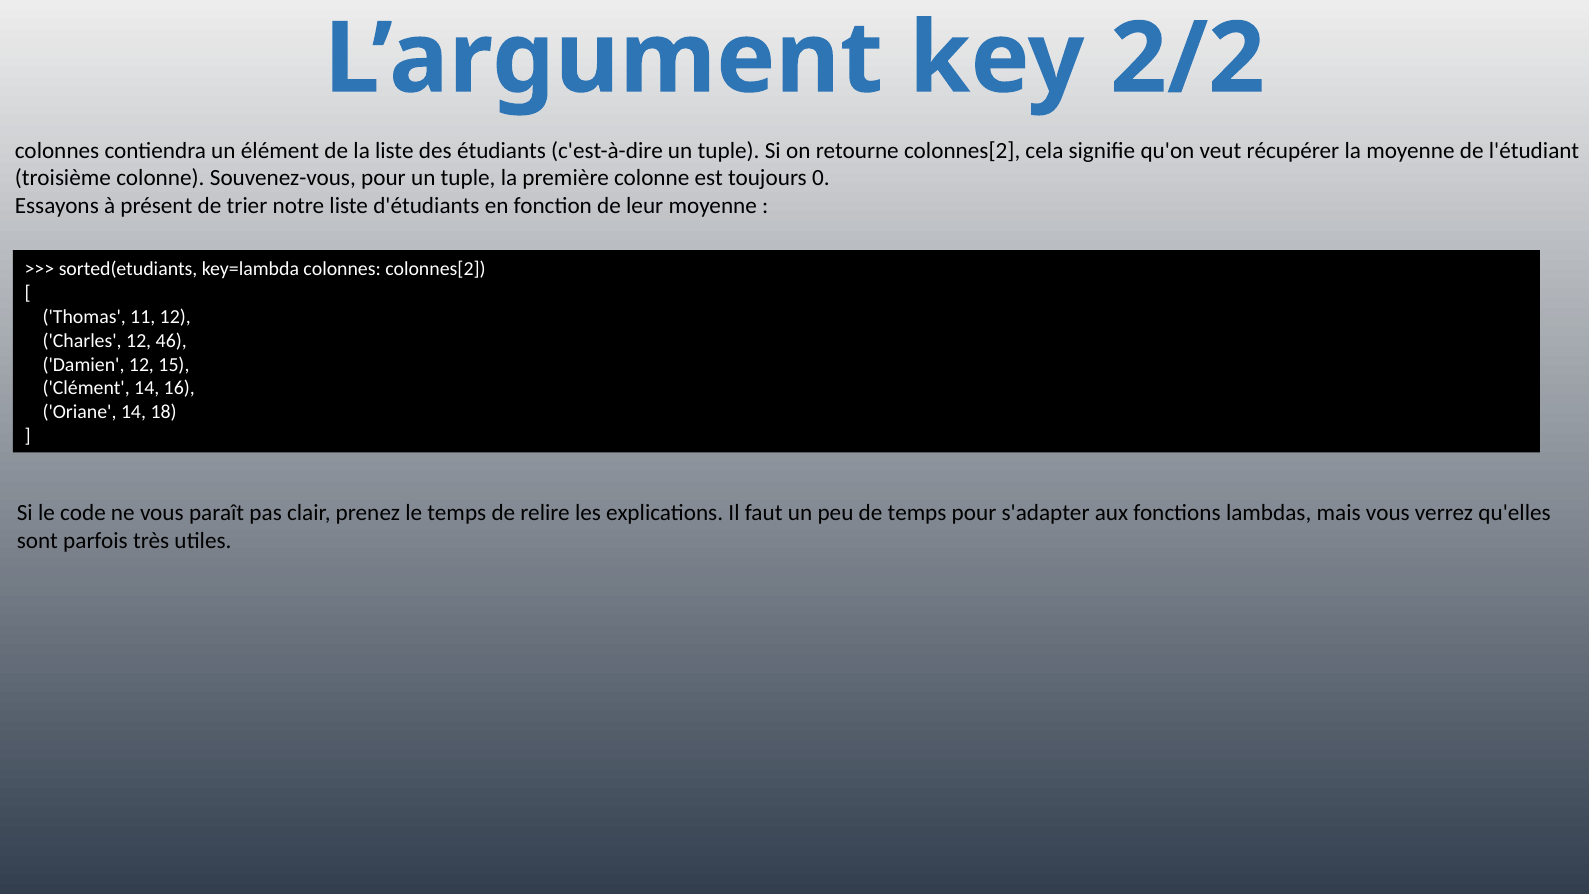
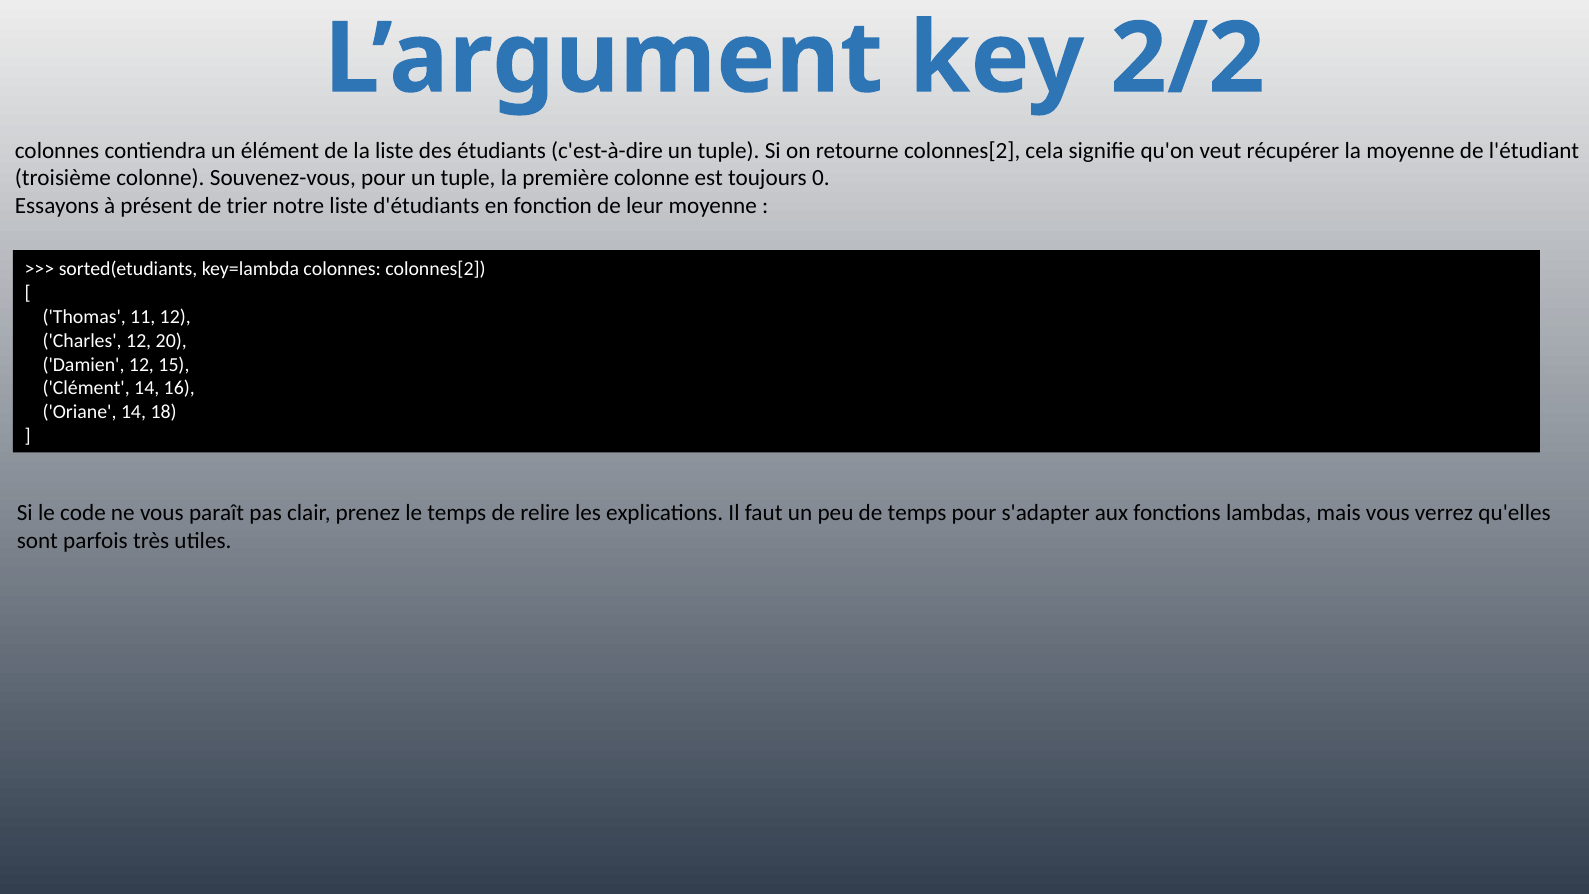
46: 46 -> 20
